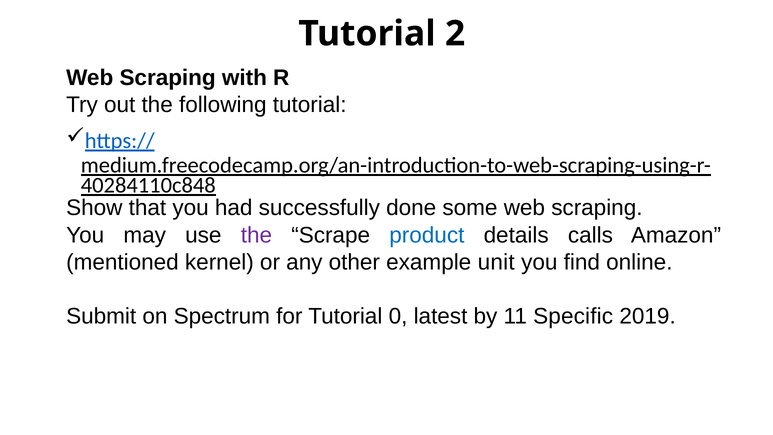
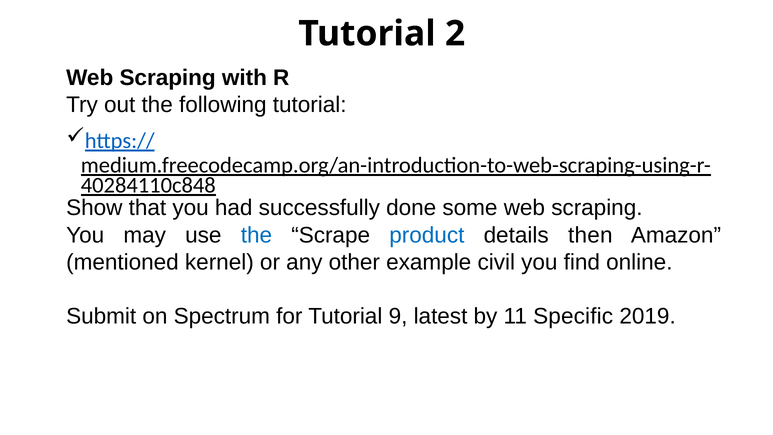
the at (256, 235) colour: purple -> blue
calls: calls -> then
unit: unit -> civil
0: 0 -> 9
